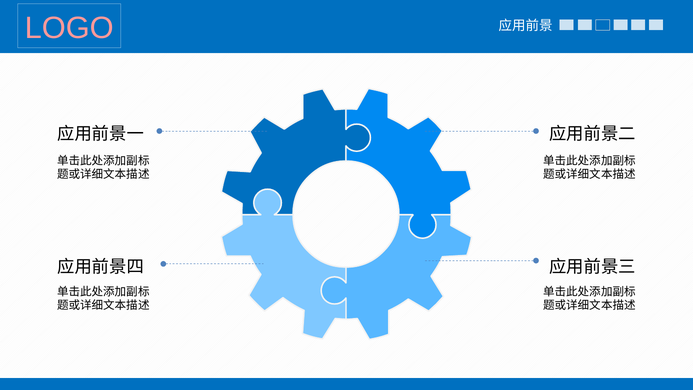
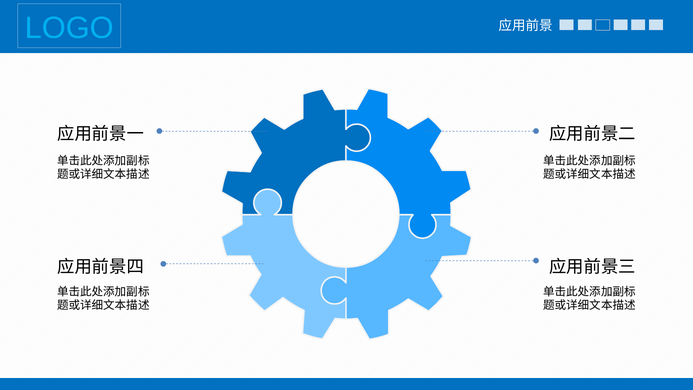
LOGO colour: pink -> light blue
